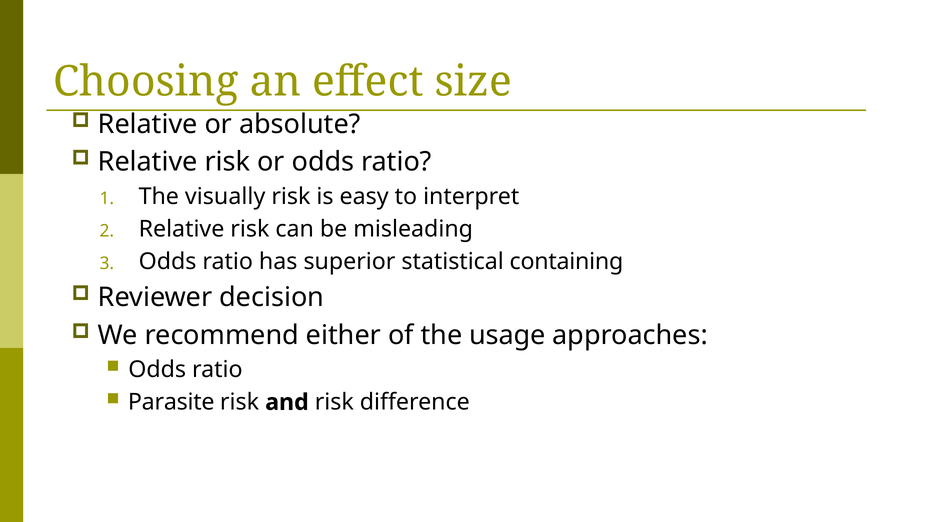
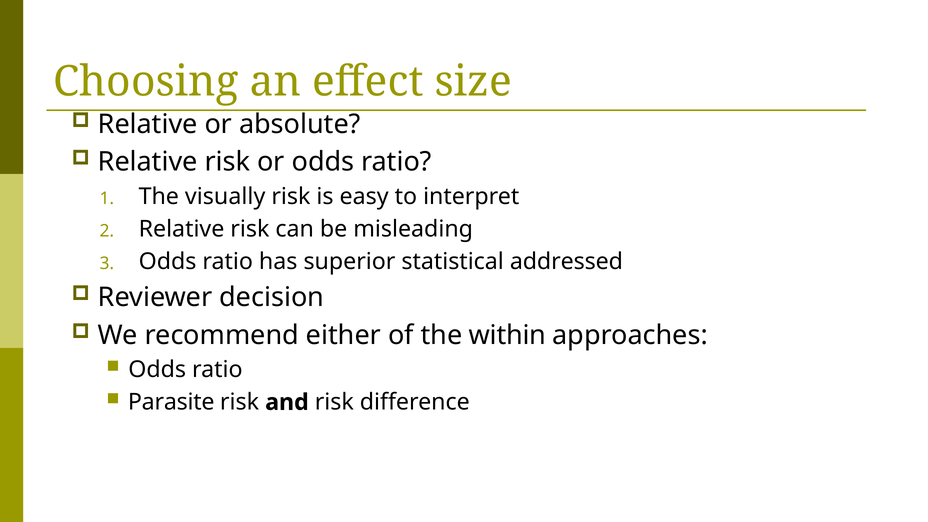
containing: containing -> addressed
usage: usage -> within
